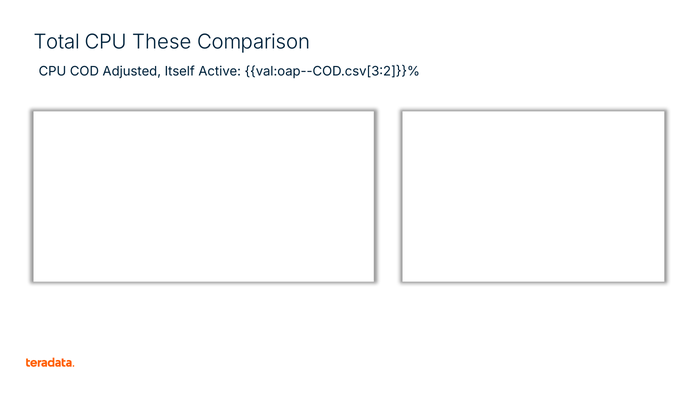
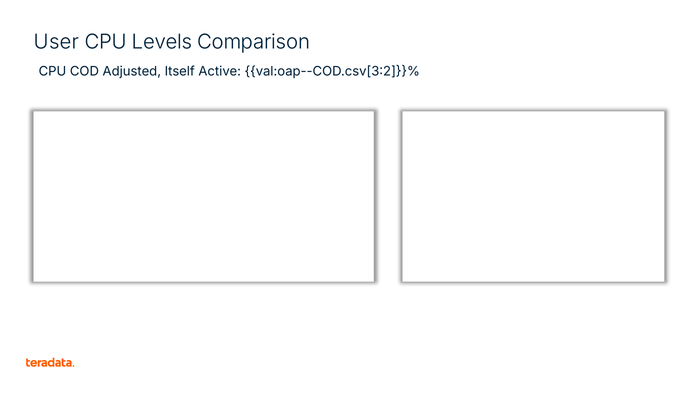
Total: Total -> User
These: These -> Levels
